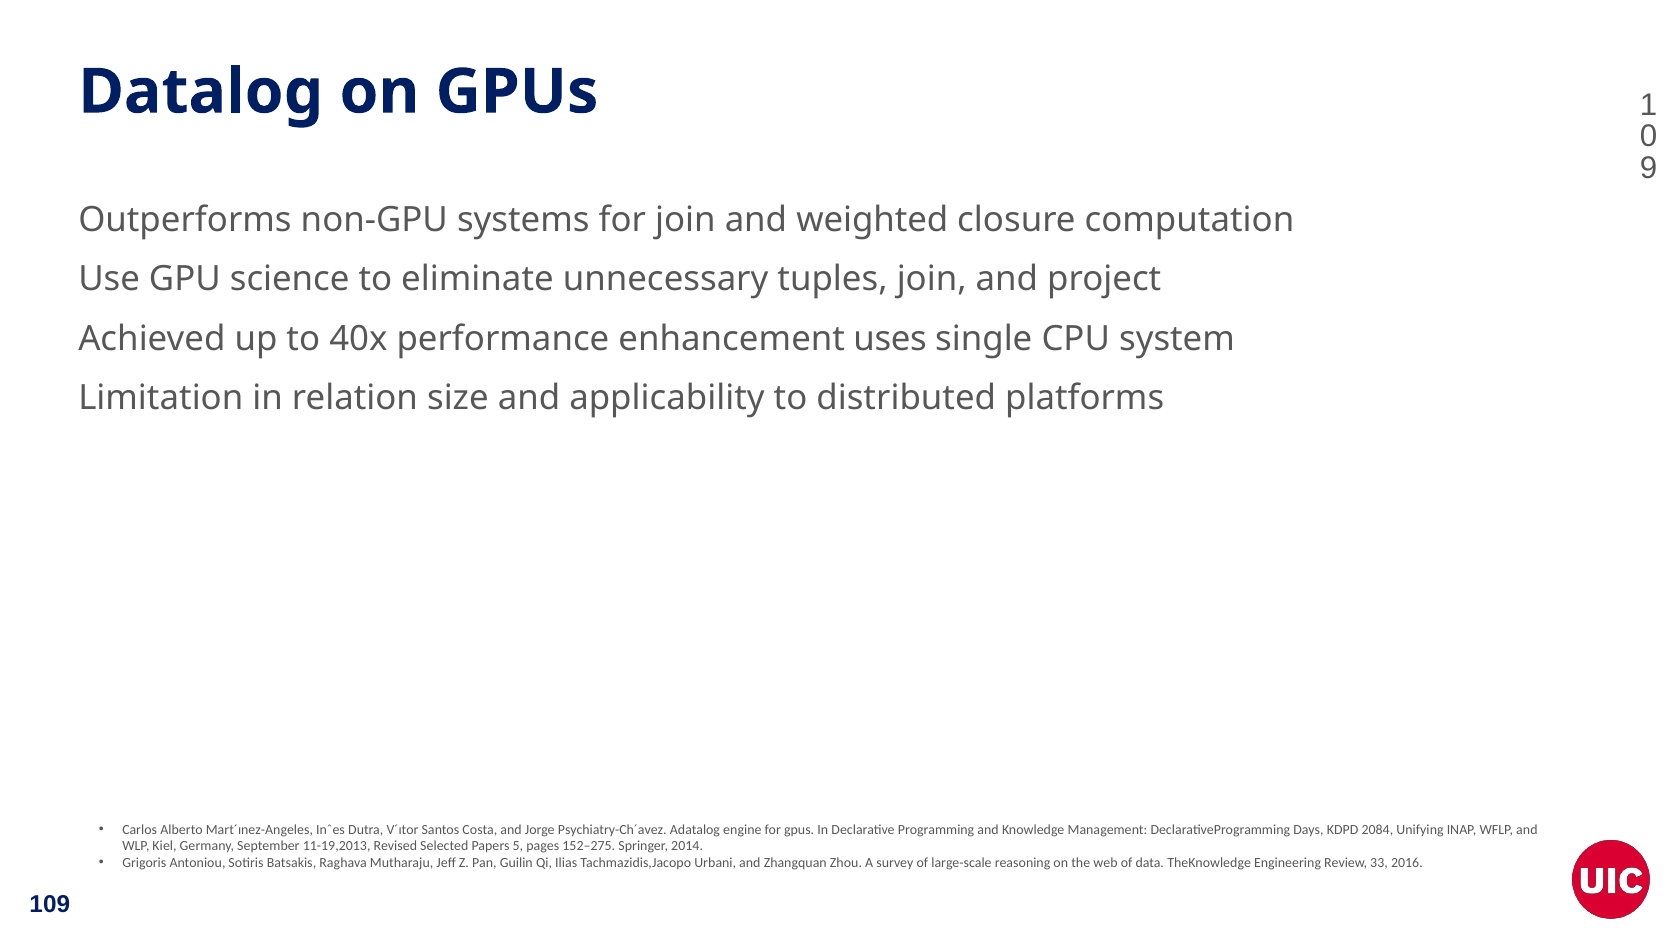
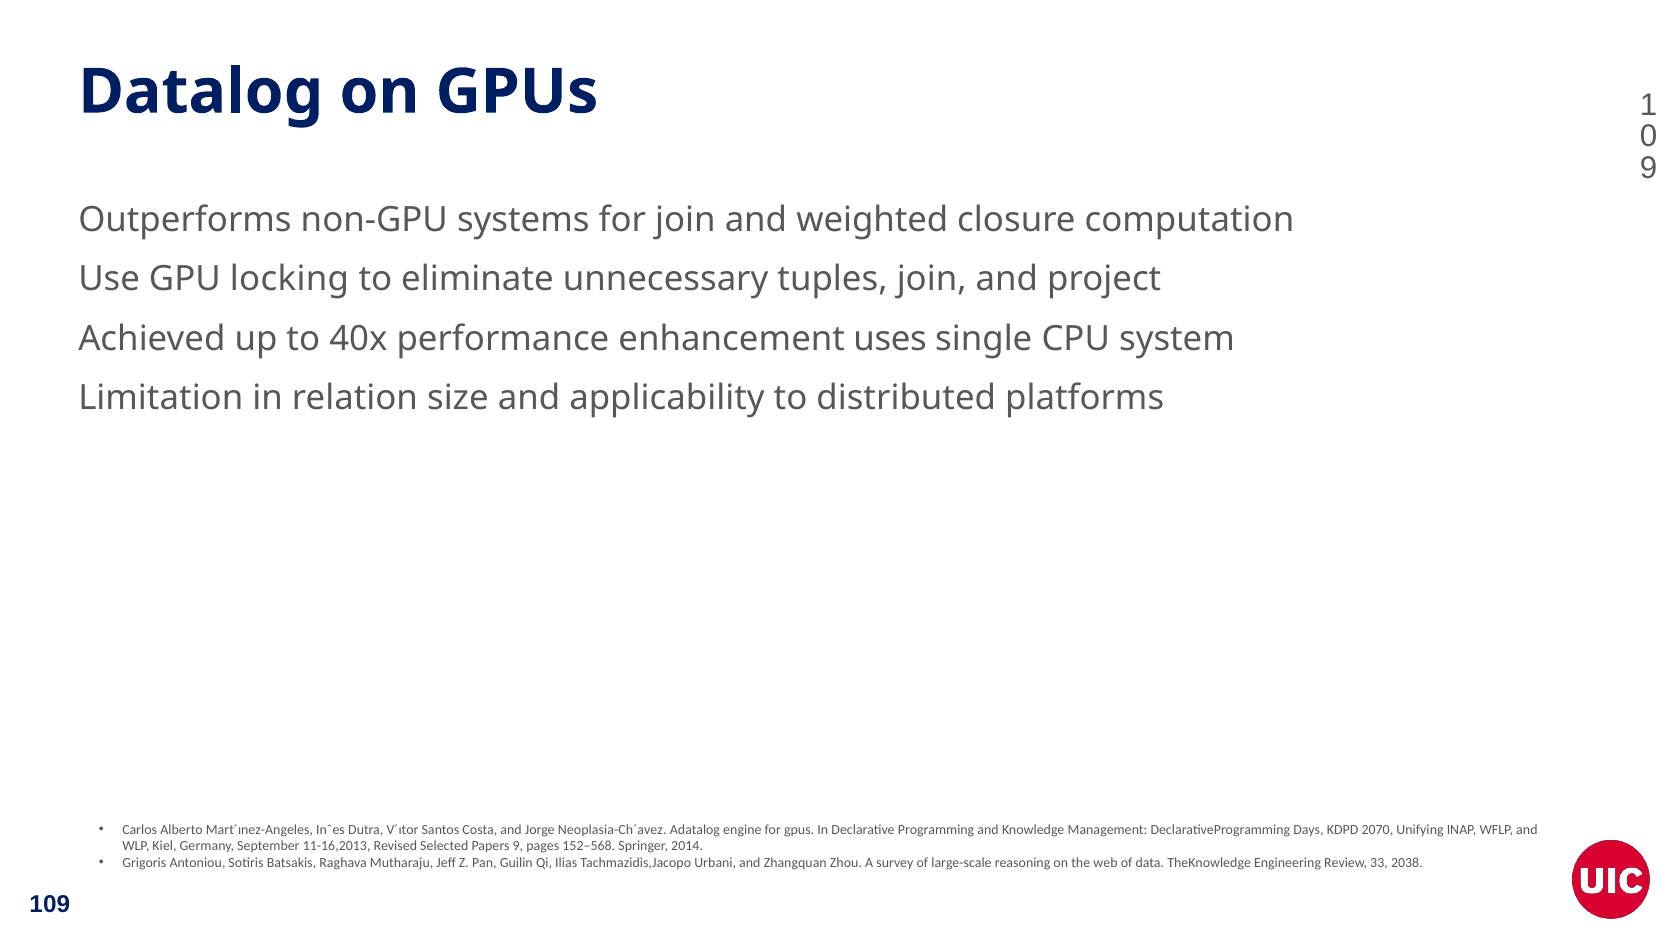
science: science -> locking
Psychiatry-Ch´avez: Psychiatry-Ch´avez -> Neoplasia-Ch´avez
2084: 2084 -> 2070
11-19,2013: 11-19,2013 -> 11-16,2013
Papers 5: 5 -> 9
152–275: 152–275 -> 152–568
2016: 2016 -> 2038
